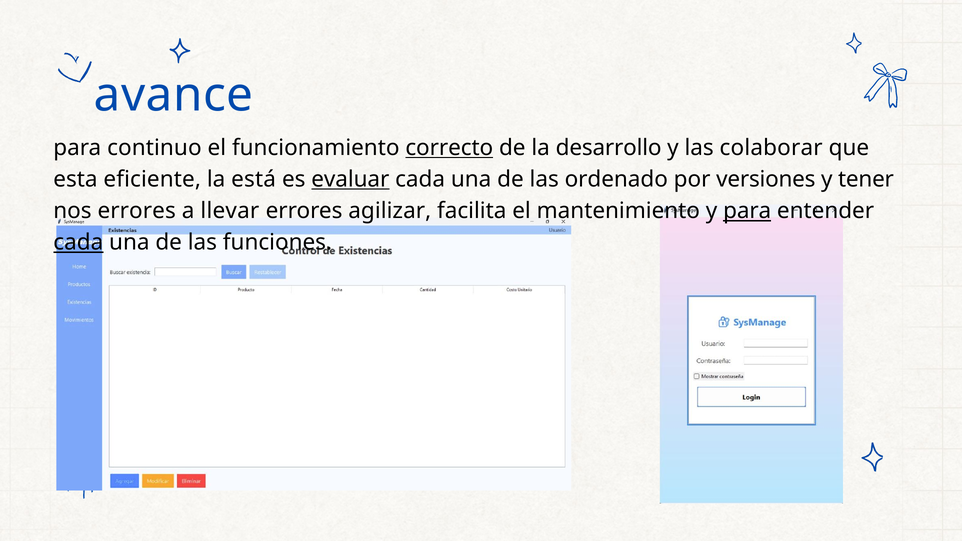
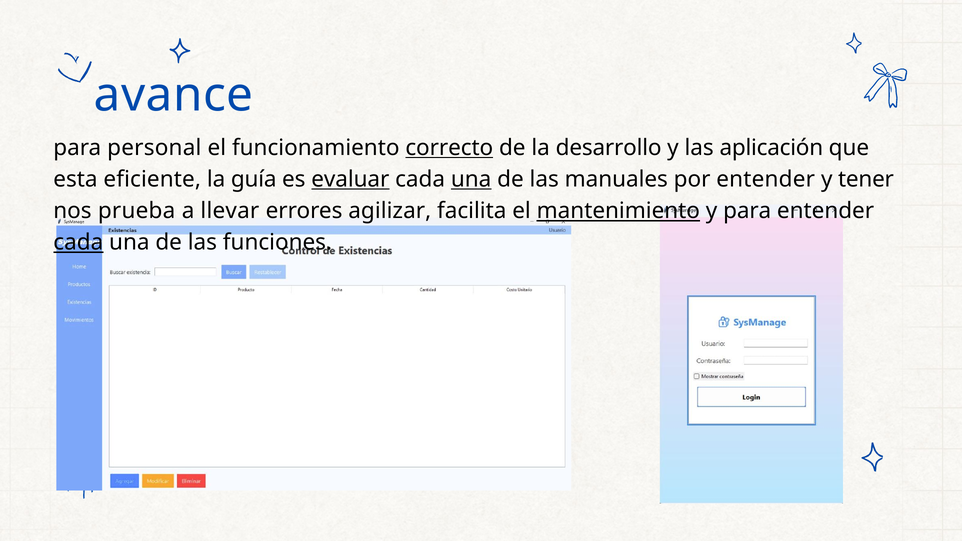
continuo: continuo -> personal
colaborar: colaborar -> aplicación
está: está -> guía
una at (471, 179) underline: none -> present
ordenado: ordenado -> manuales
por versiones: versiones -> entender
nos errores: errores -> prueba
mantenimiento underline: none -> present
para at (747, 211) underline: present -> none
